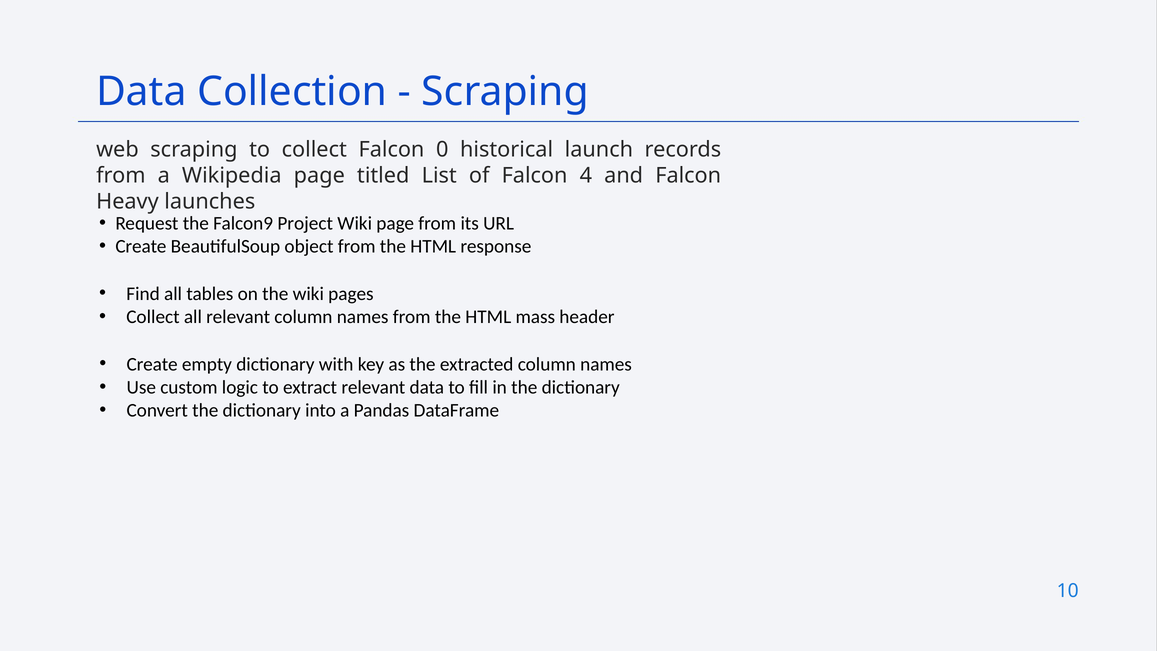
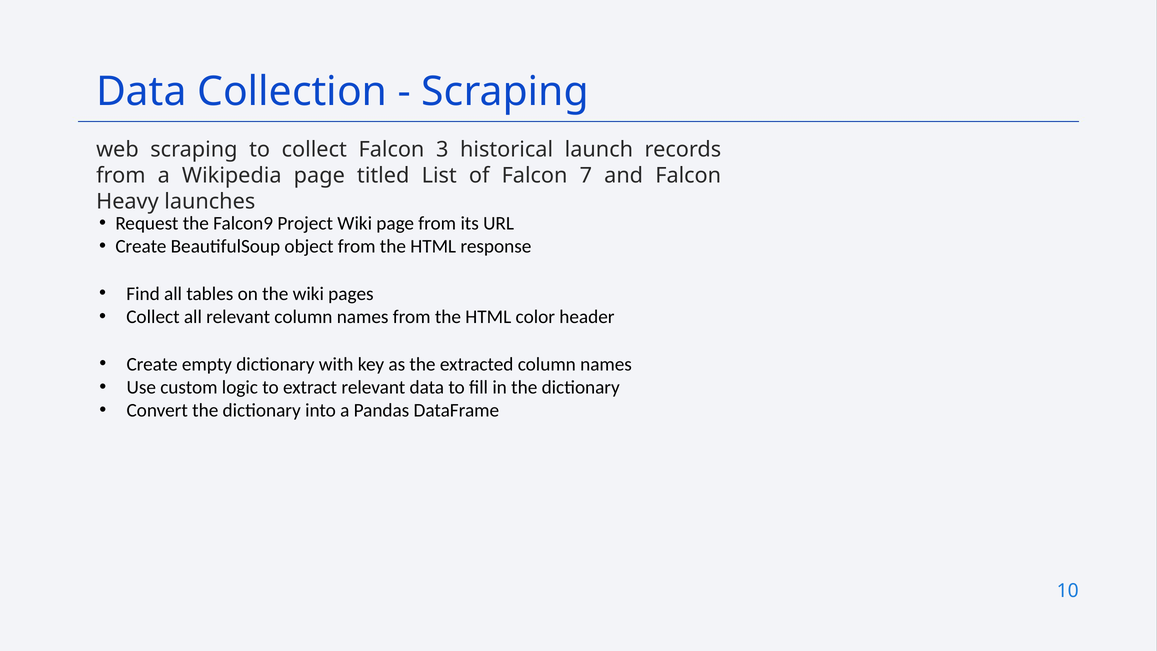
0: 0 -> 3
4: 4 -> 7
mass: mass -> color
